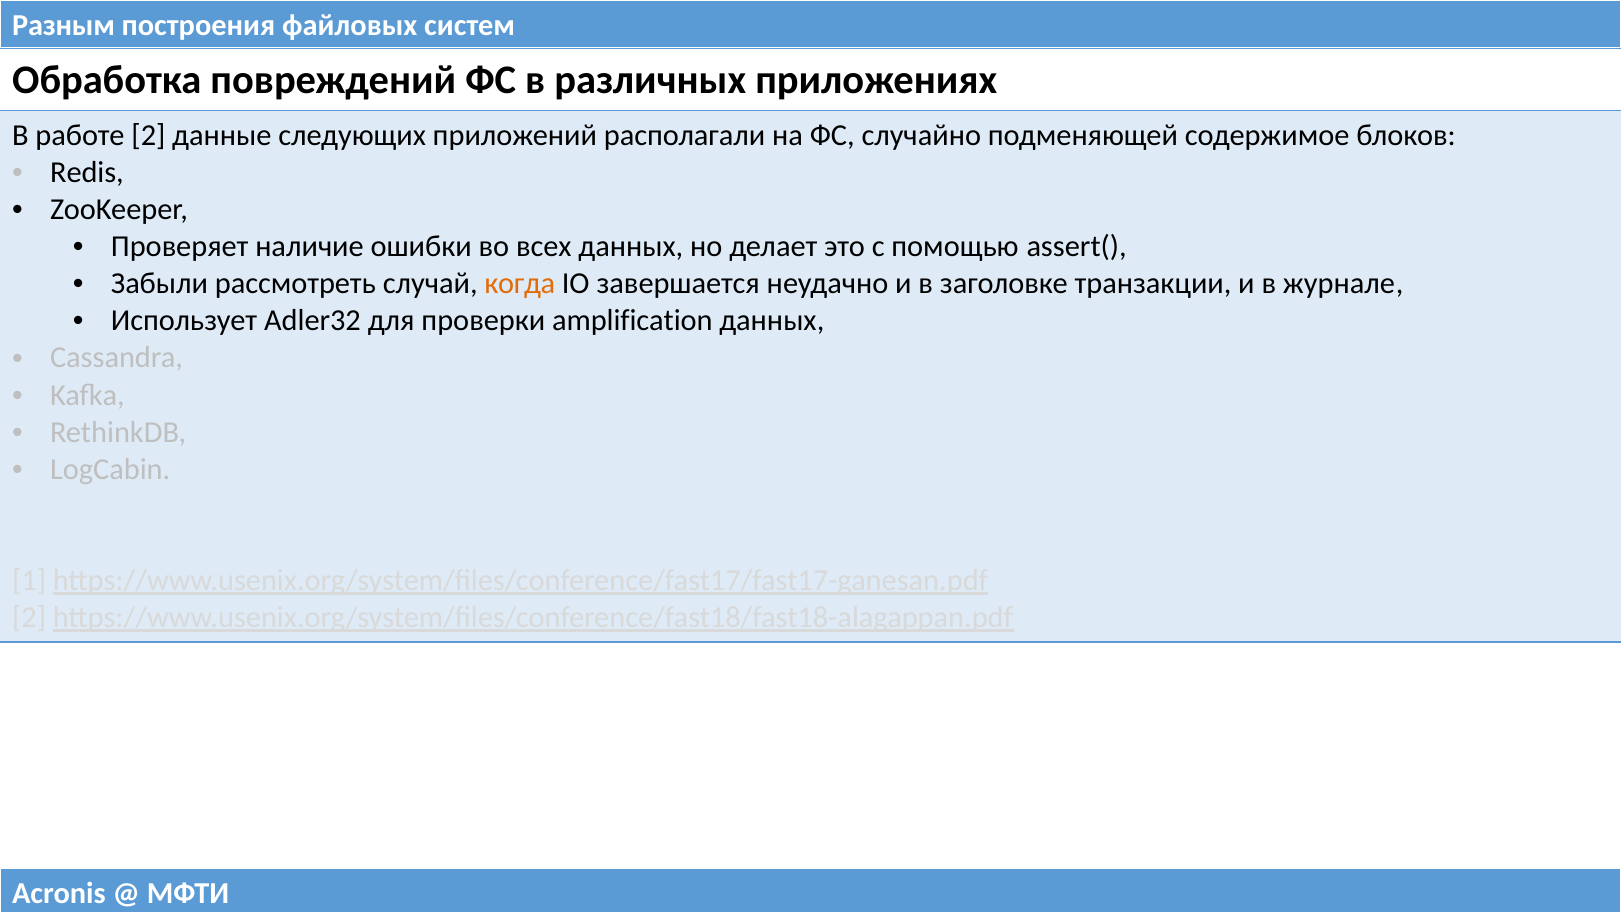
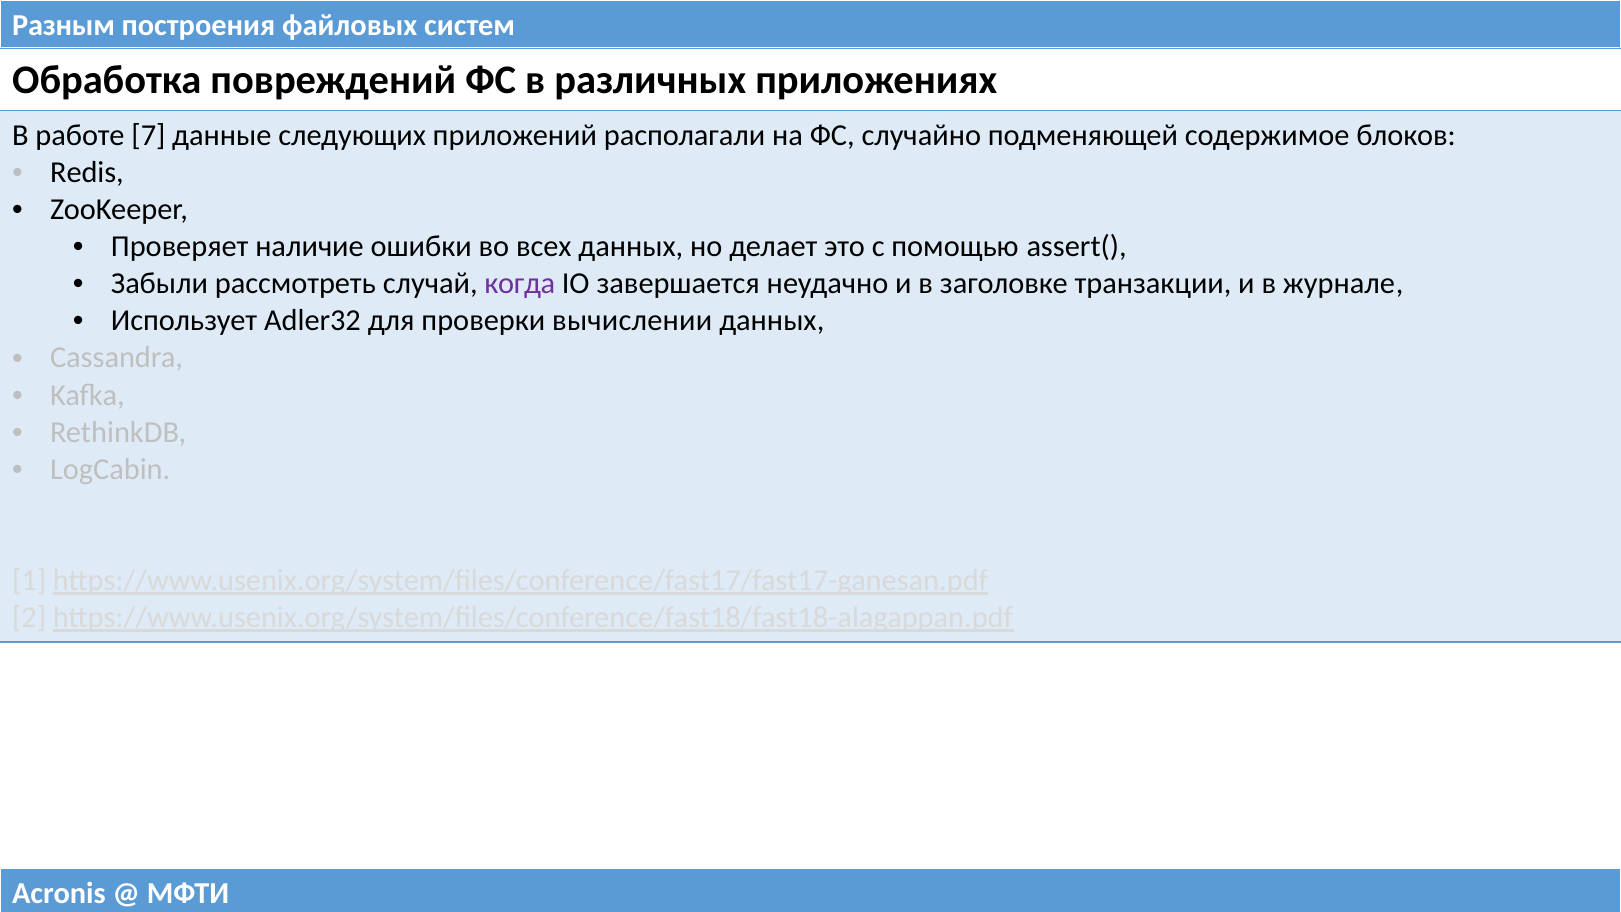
работе 2: 2 -> 7
когда colour: orange -> purple
amplification: amplification -> вычислении
